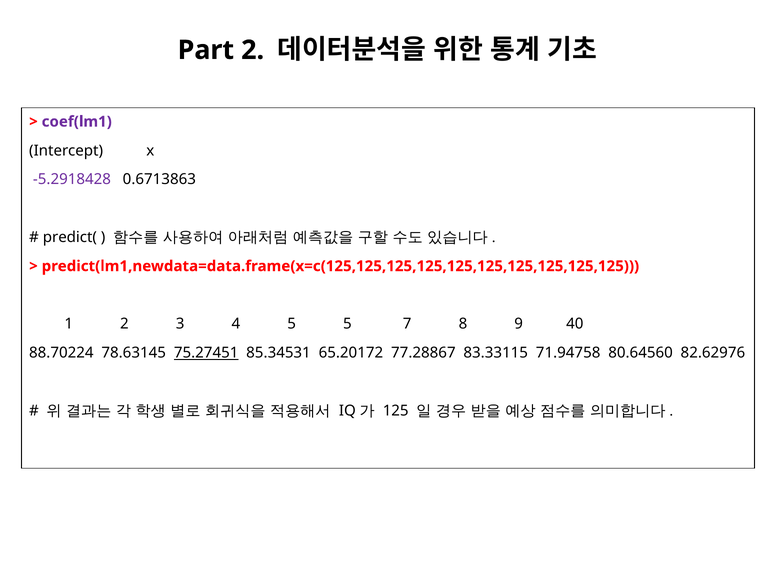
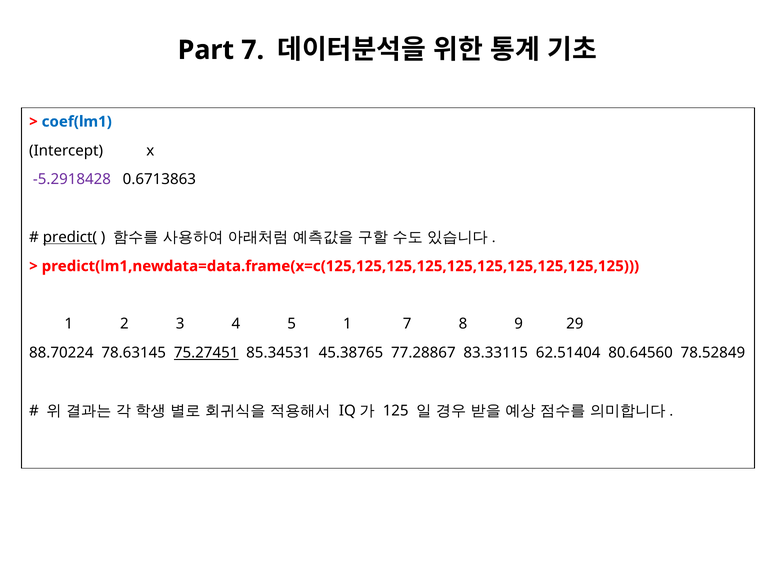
Part 2: 2 -> 7
coef(lm1 colour: purple -> blue
predict( underline: none -> present
5 5: 5 -> 1
40: 40 -> 29
65.20172: 65.20172 -> 45.38765
71.94758: 71.94758 -> 62.51404
82.62976: 82.62976 -> 78.52849
